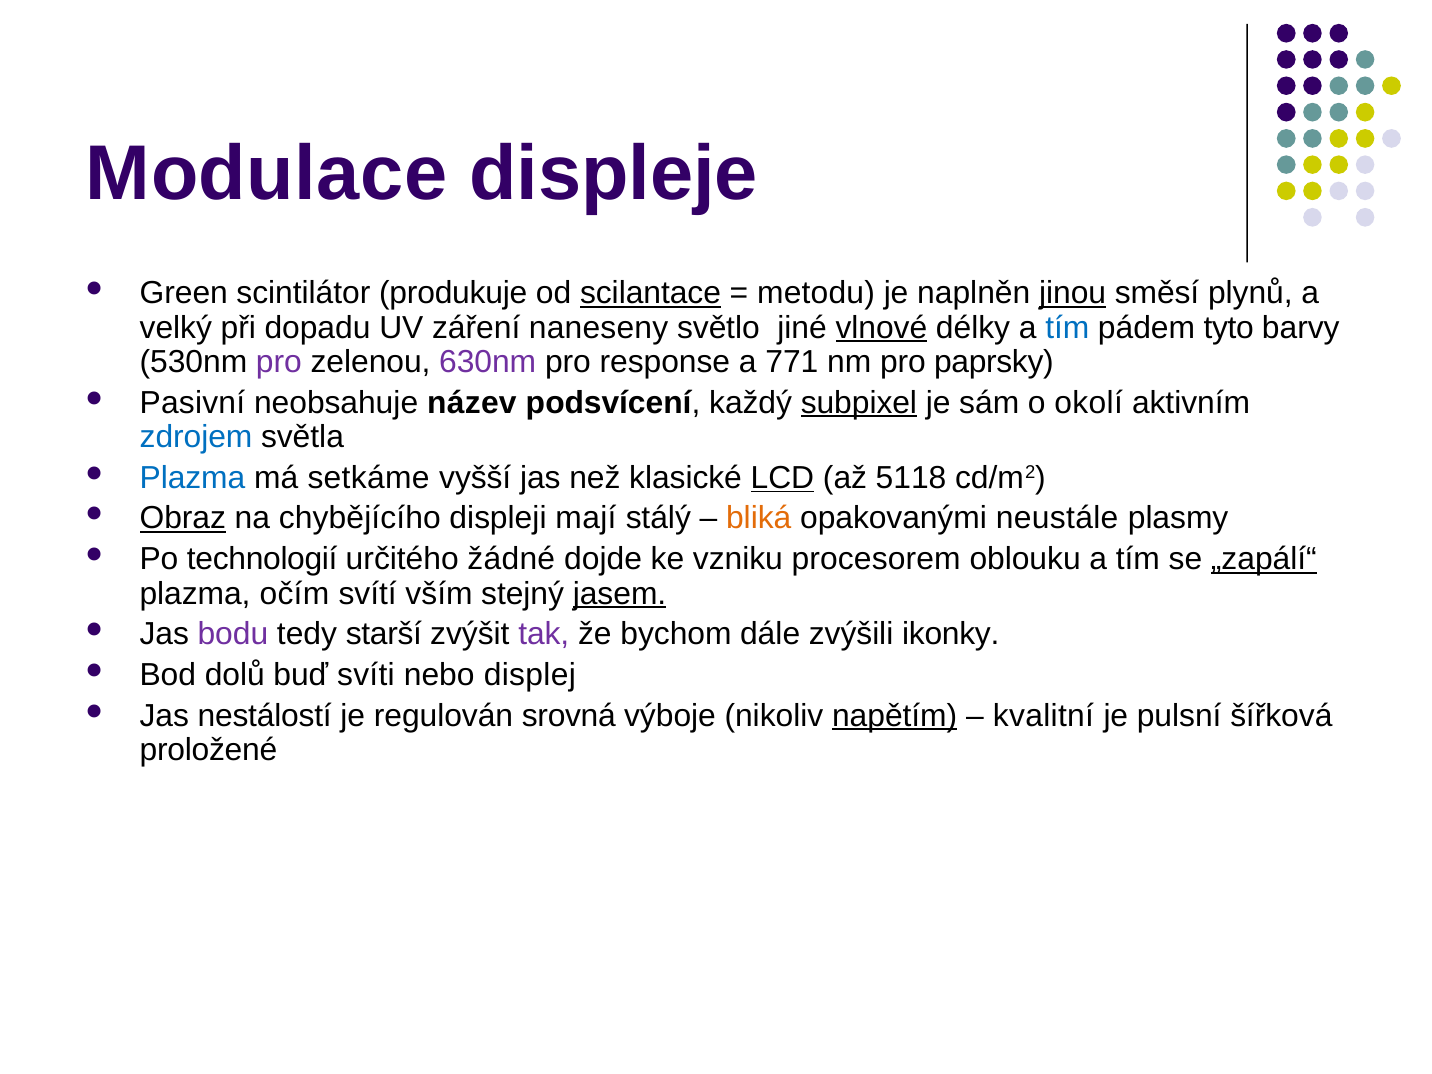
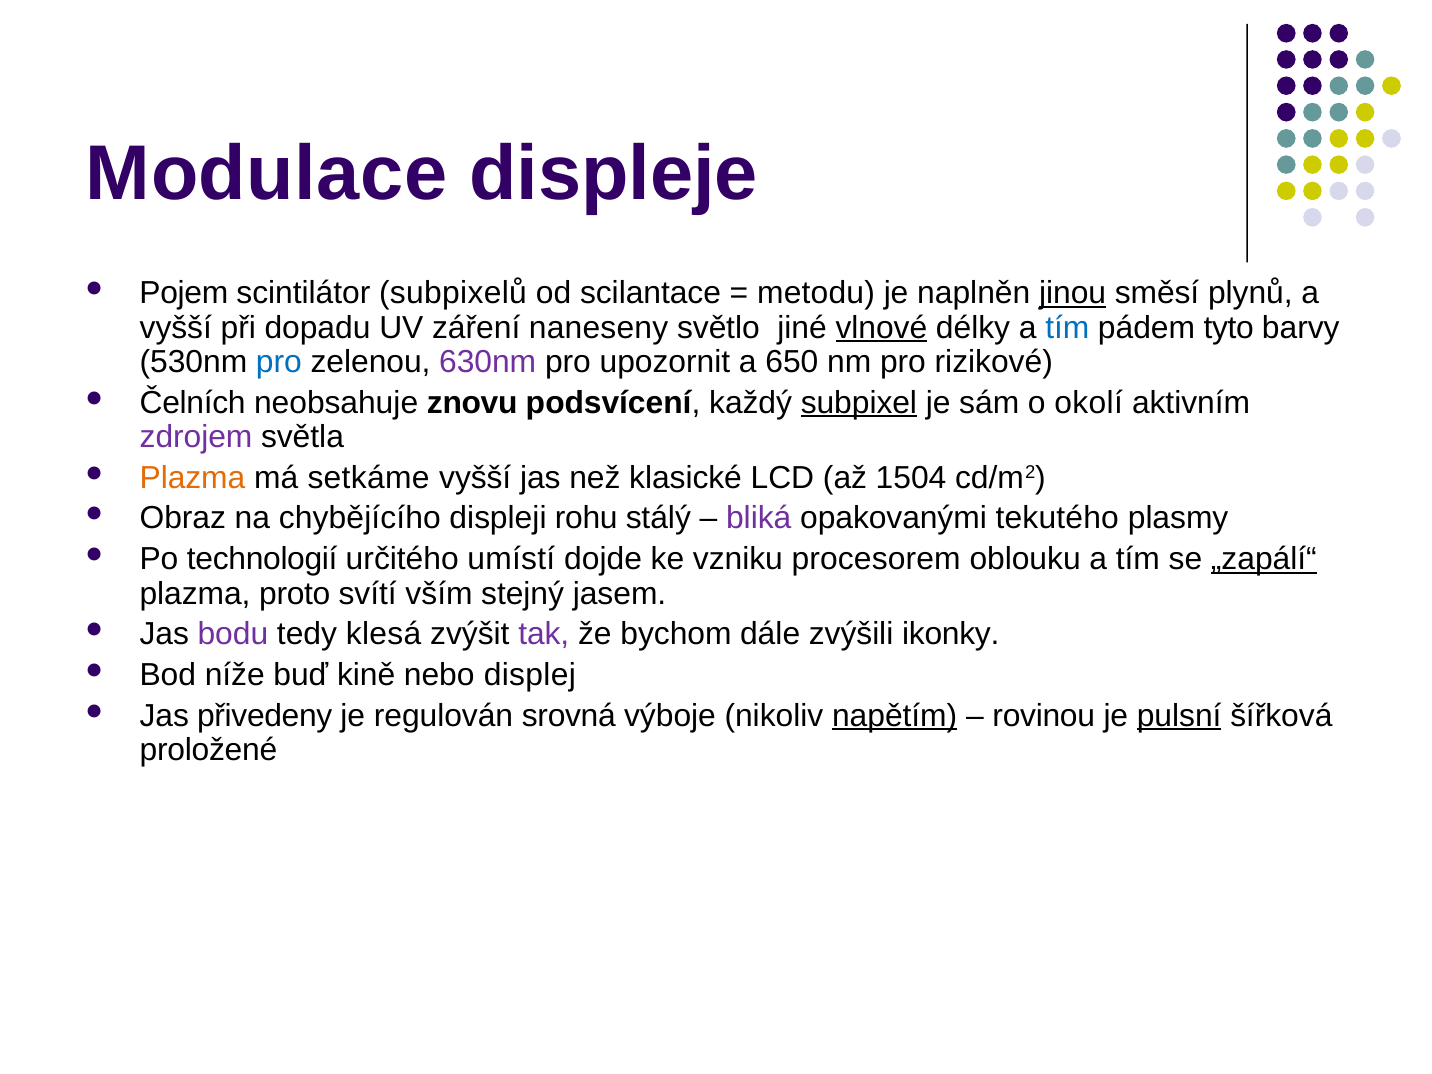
Green: Green -> Pojem
produkuje: produkuje -> subpixelů
scilantace underline: present -> none
velký at (176, 328): velký -> vyšší
pro at (279, 362) colour: purple -> blue
response: response -> upozornit
771: 771 -> 650
paprsky: paprsky -> rizikové
Pasivní: Pasivní -> Čelních
název: název -> znovu
zdrojem colour: blue -> purple
Plazma at (193, 478) colour: blue -> orange
LCD underline: present -> none
5118: 5118 -> 1504
Obraz underline: present -> none
mají: mají -> rohu
bliká colour: orange -> purple
neustále: neustále -> tekutého
žádné: žádné -> umístí
očím: očím -> proto
jasem underline: present -> none
starší: starší -> klesá
dolů: dolů -> níže
svíti: svíti -> kině
nestálostí: nestálostí -> přivedeny
kvalitní: kvalitní -> rovinou
pulsní underline: none -> present
